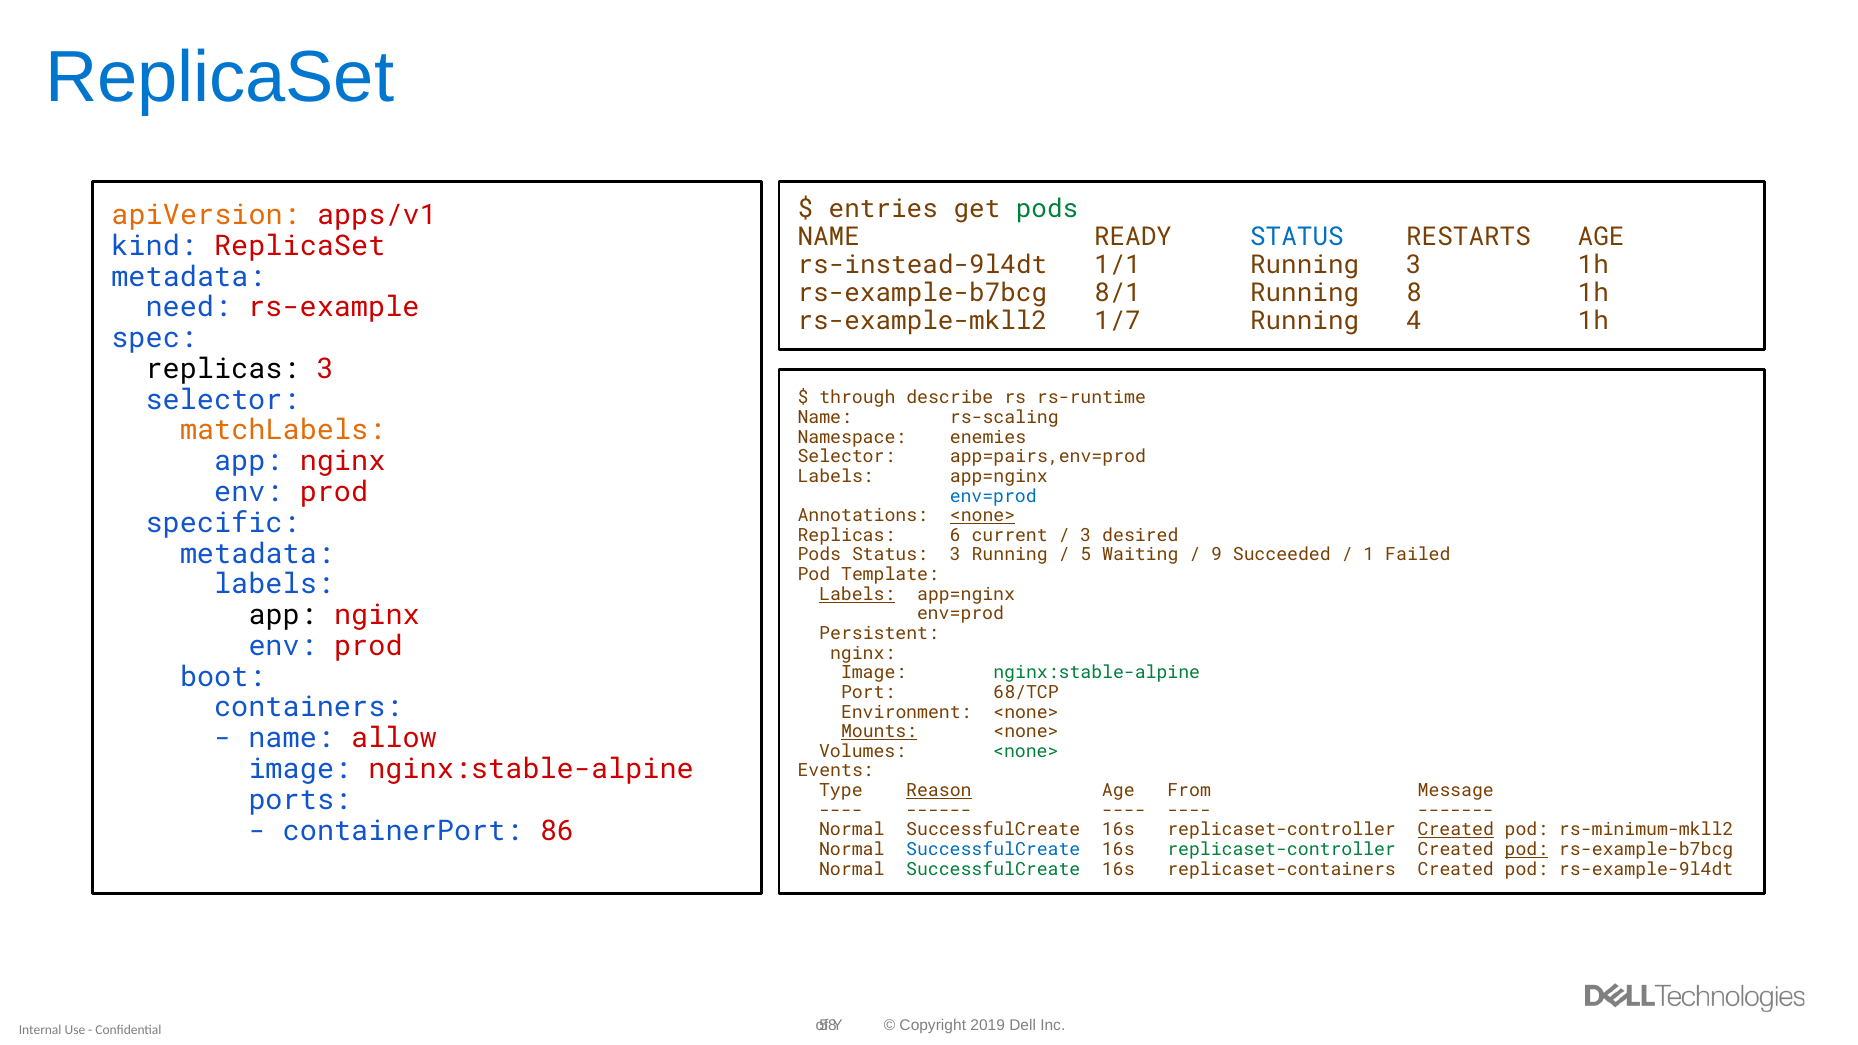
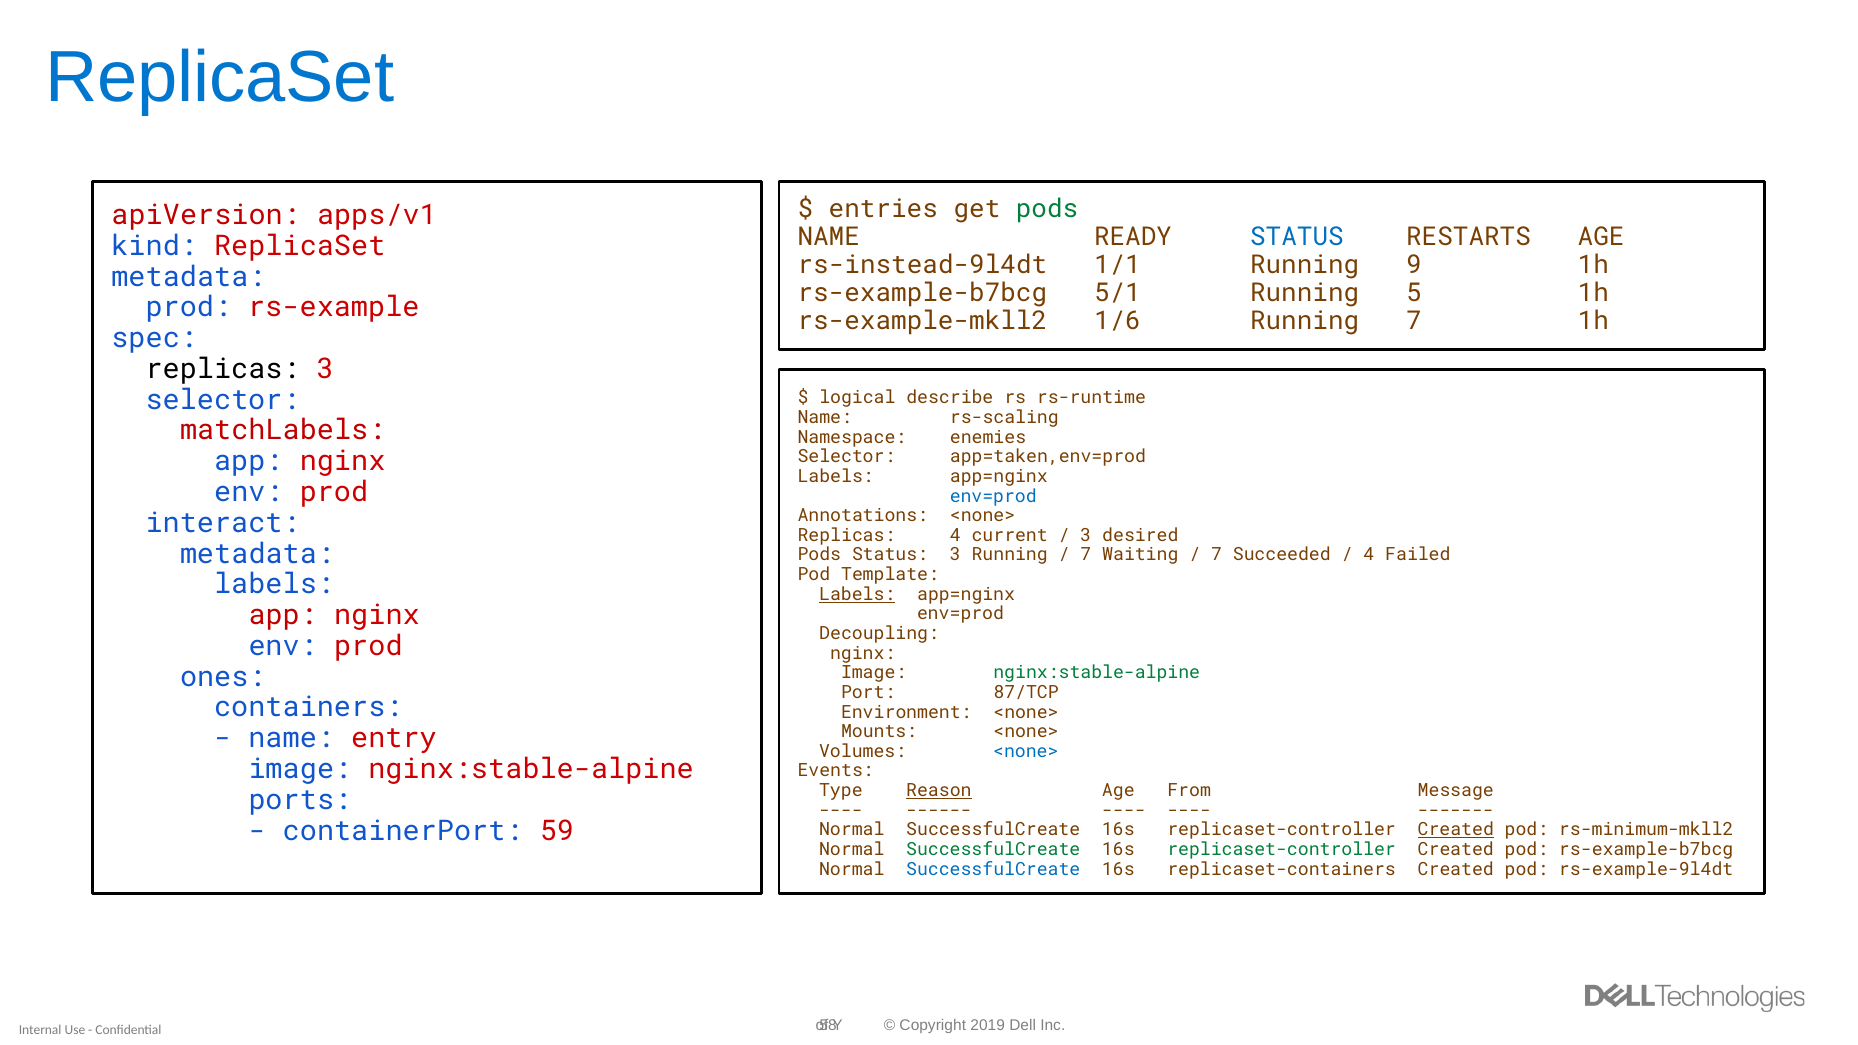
apiVersion colour: orange -> red
Running 3: 3 -> 9
8/1: 8/1 -> 5/1
8: 8 -> 5
need at (188, 307): need -> prod
1/7: 1/7 -> 1/6
Running 4: 4 -> 7
through: through -> logical
matchLabels colour: orange -> red
app=pairs,env=prod: app=pairs,env=prod -> app=taken,env=prod
<none> at (983, 516) underline: present -> none
specific: specific -> interact
Replicas 6: 6 -> 4
5 at (1086, 555): 5 -> 7
9 at (1216, 555): 9 -> 7
1 at (1369, 555): 1 -> 4
app at (283, 615) colour: black -> red
Persistent: Persistent -> Decoupling
boot: boot -> ones
68/TCP: 68/TCP -> 87/TCP
Mounts underline: present -> none
allow: allow -> entry
<none> at (1026, 751) colour: green -> blue
86: 86 -> 59
SuccessfulCreate at (993, 850) colour: blue -> green
pod at (1526, 850) underline: present -> none
SuccessfulCreate at (993, 869) colour: green -> blue
